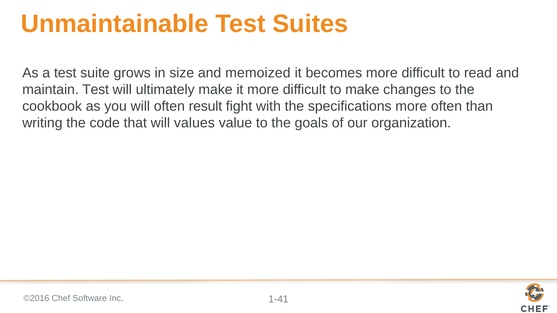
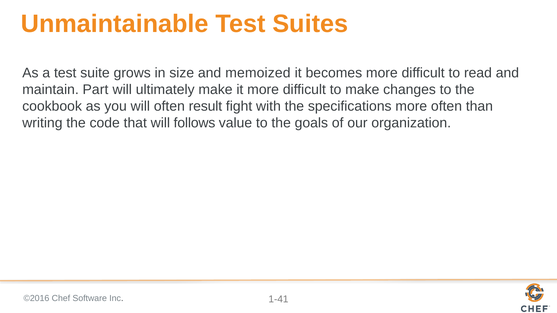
maintain Test: Test -> Part
values: values -> follows
